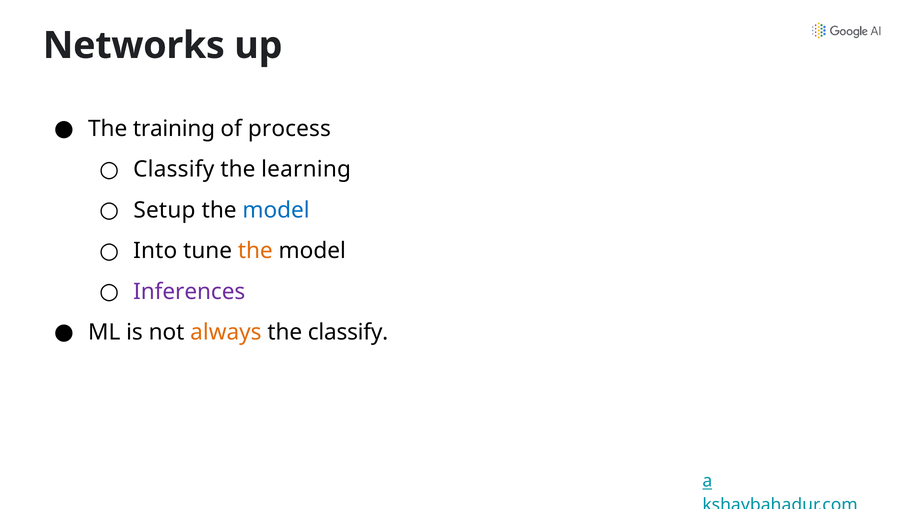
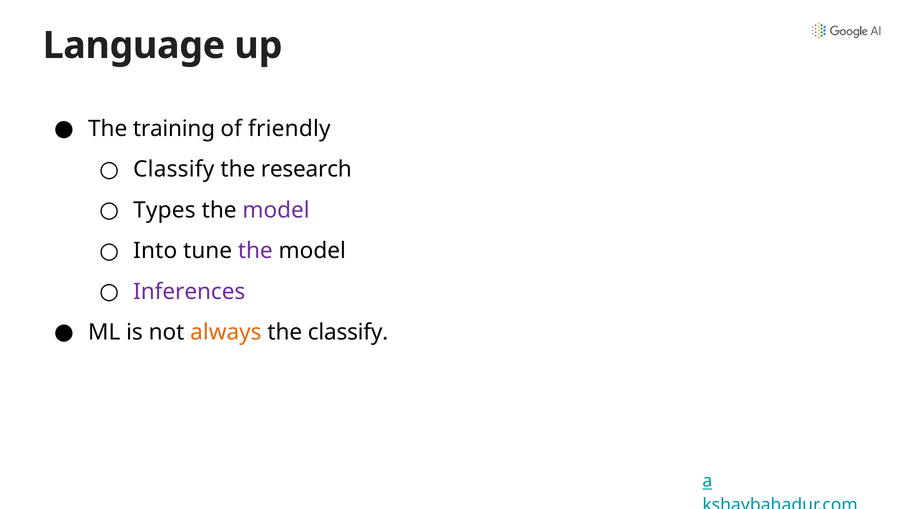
Networks: Networks -> Language
process: process -> friendly
learning: learning -> research
Setup: Setup -> Types
model at (276, 210) colour: blue -> purple
the at (255, 251) colour: orange -> purple
